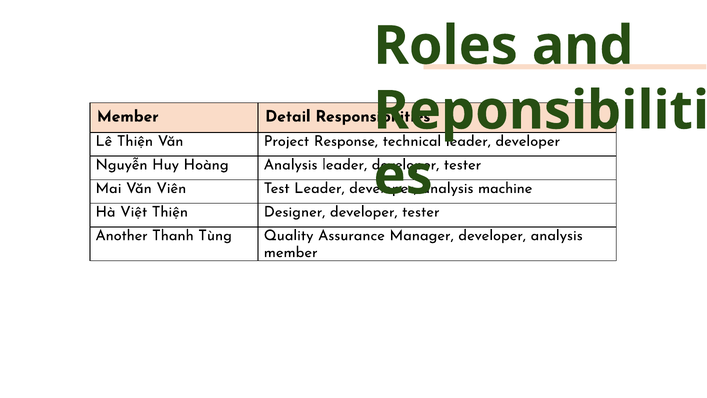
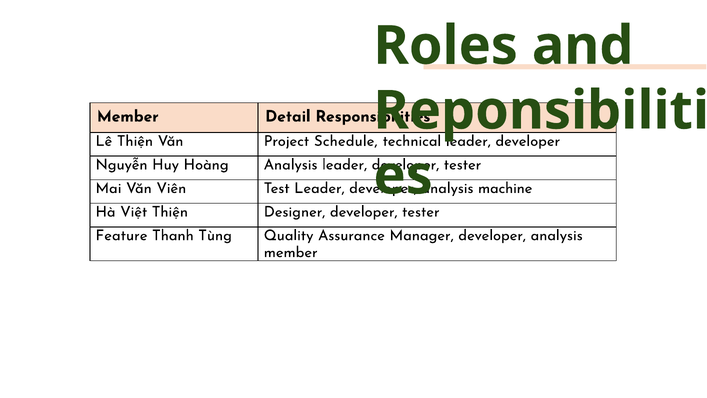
Response: Response -> Schedule
Another: Another -> Feature
